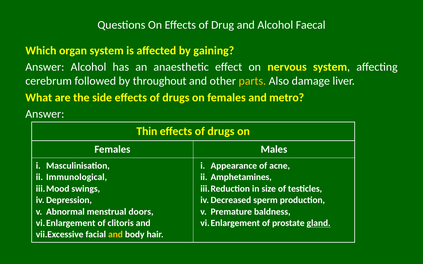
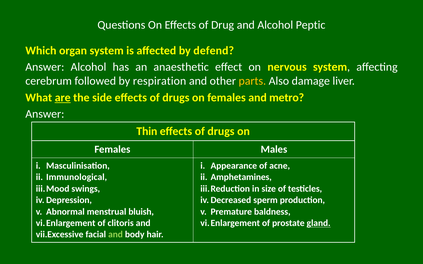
Faecal: Faecal -> Peptic
gaining: gaining -> defend
throughout: throughout -> respiration
are underline: none -> present
doors: doors -> bluish
and at (116, 235) colour: yellow -> light green
